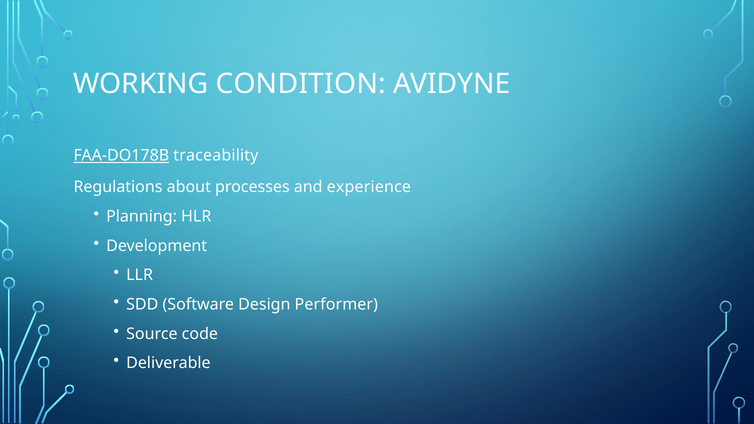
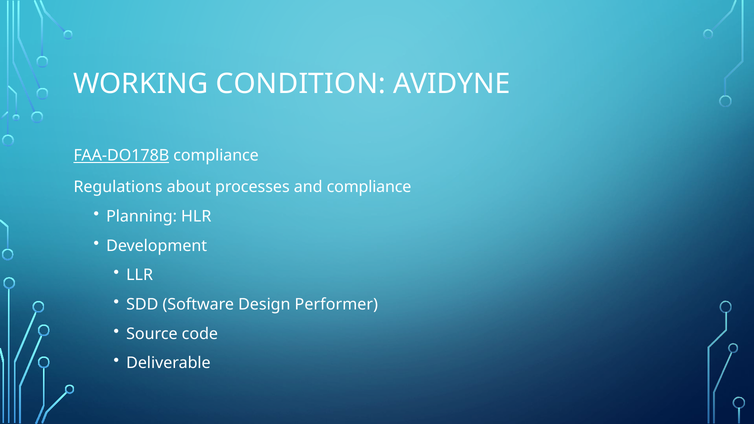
FAA-DO178B traceability: traceability -> compliance
and experience: experience -> compliance
